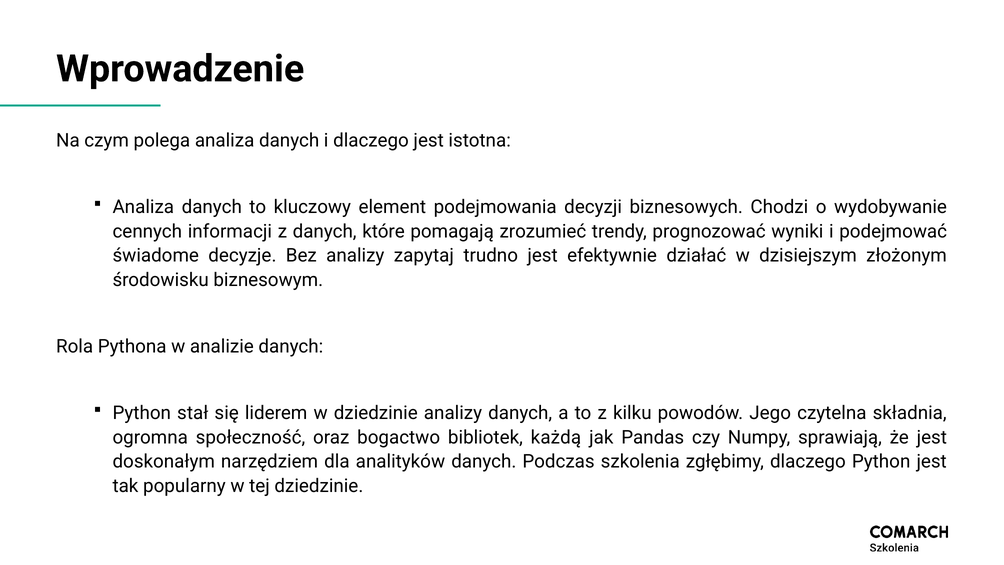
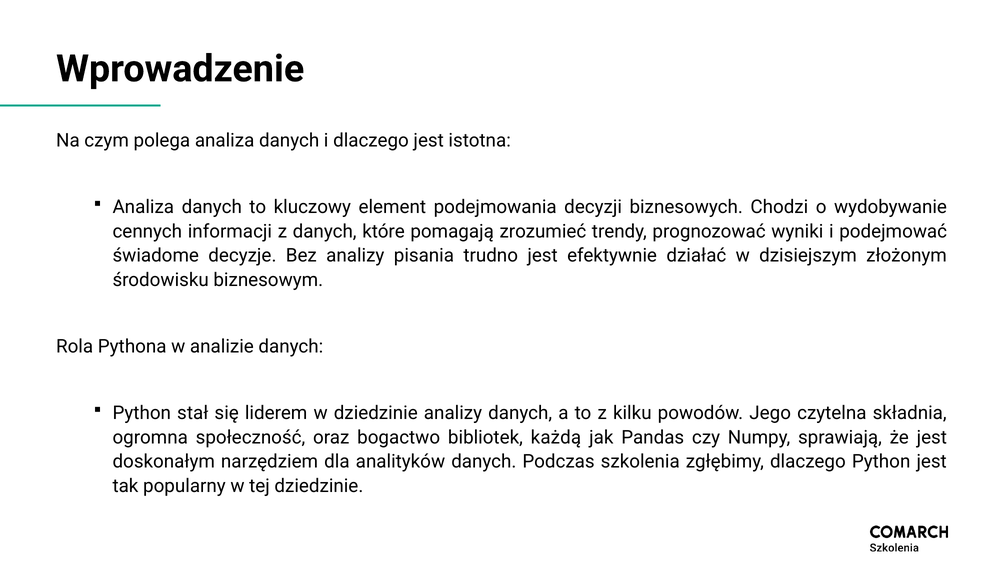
zapytaj: zapytaj -> pisania
